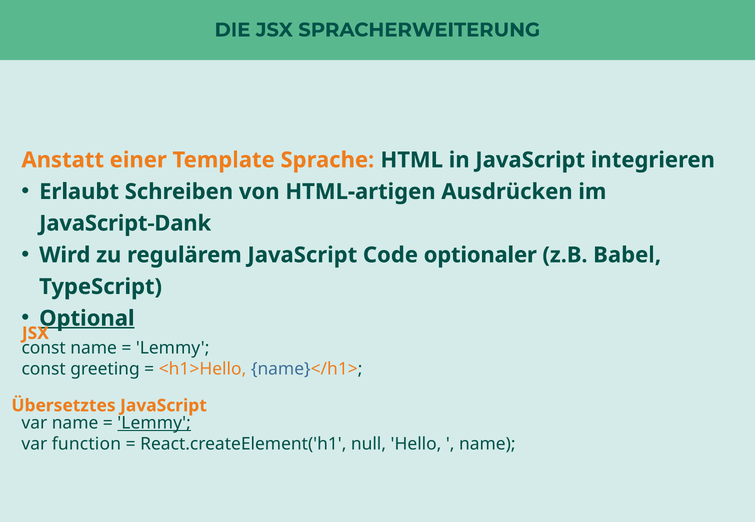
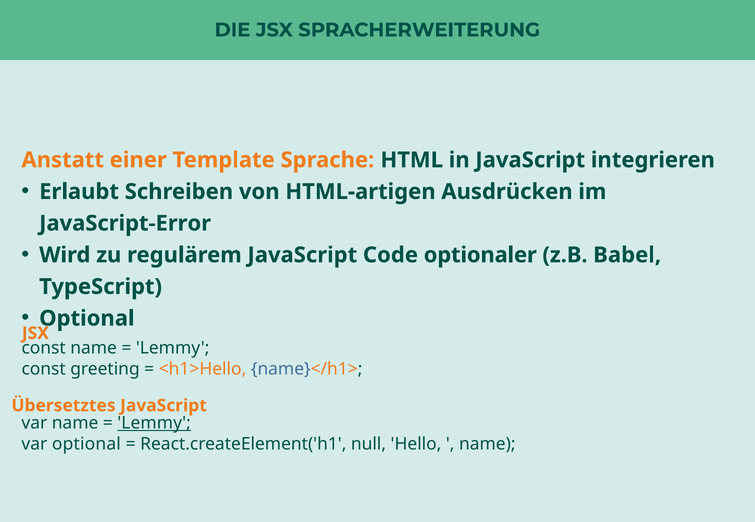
JavaScript-Dank: JavaScript-Dank -> JavaScript-Error
Optional at (87, 319) underline: present -> none
var function: function -> optional
